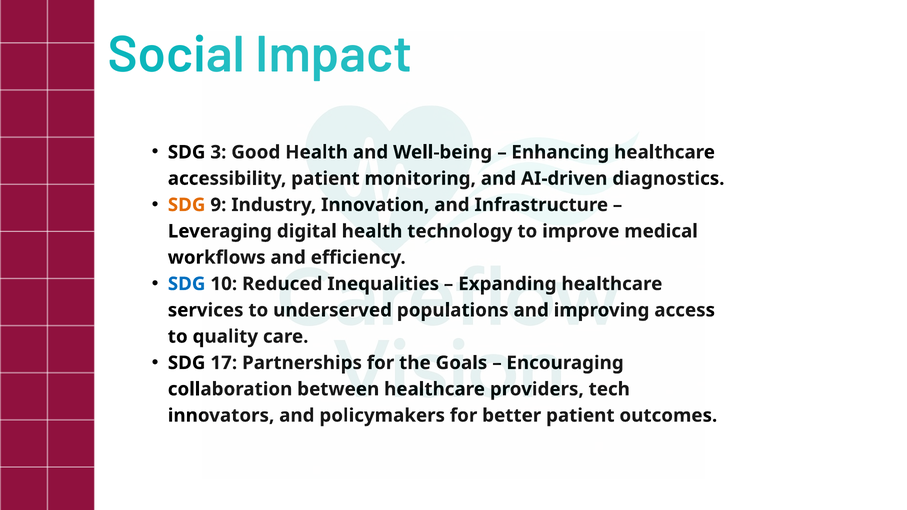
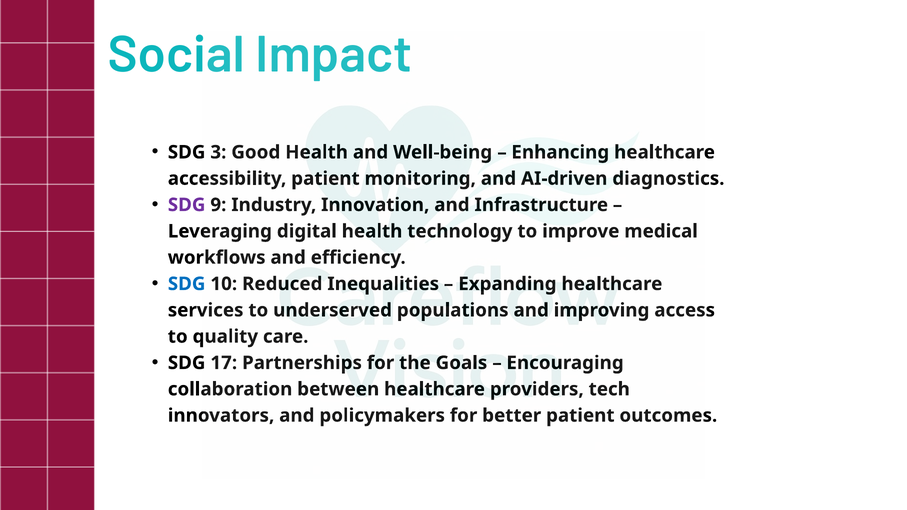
SDG at (187, 205) colour: orange -> purple
